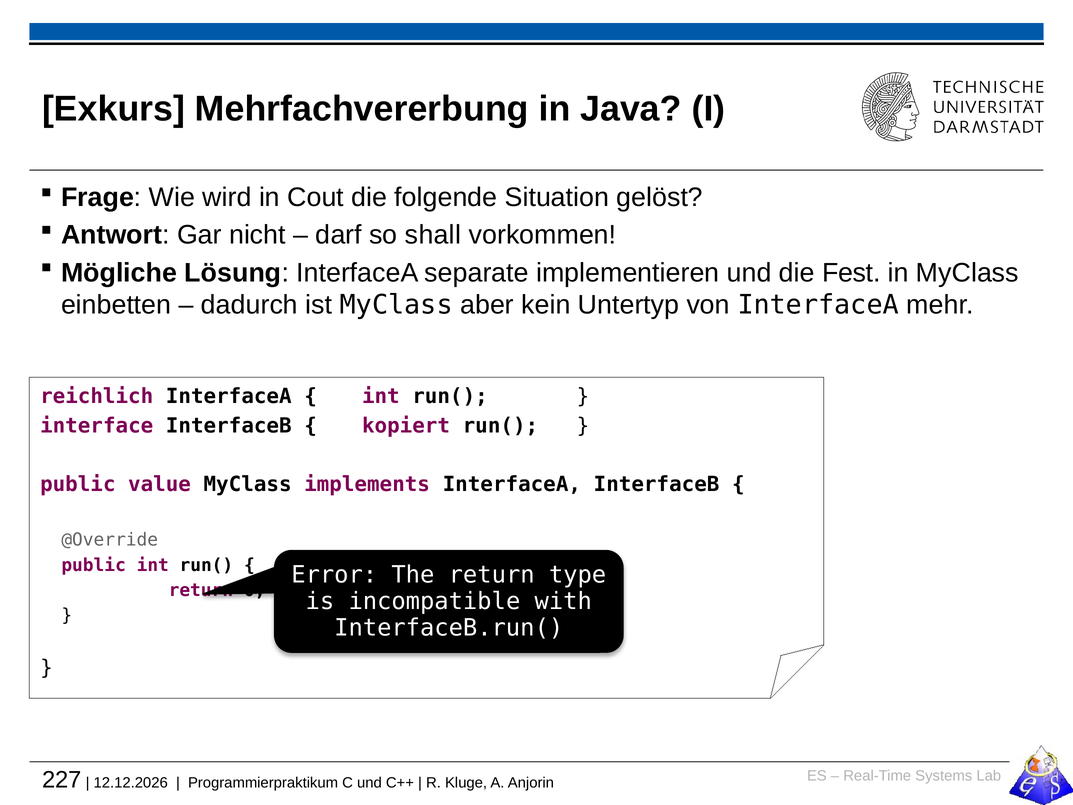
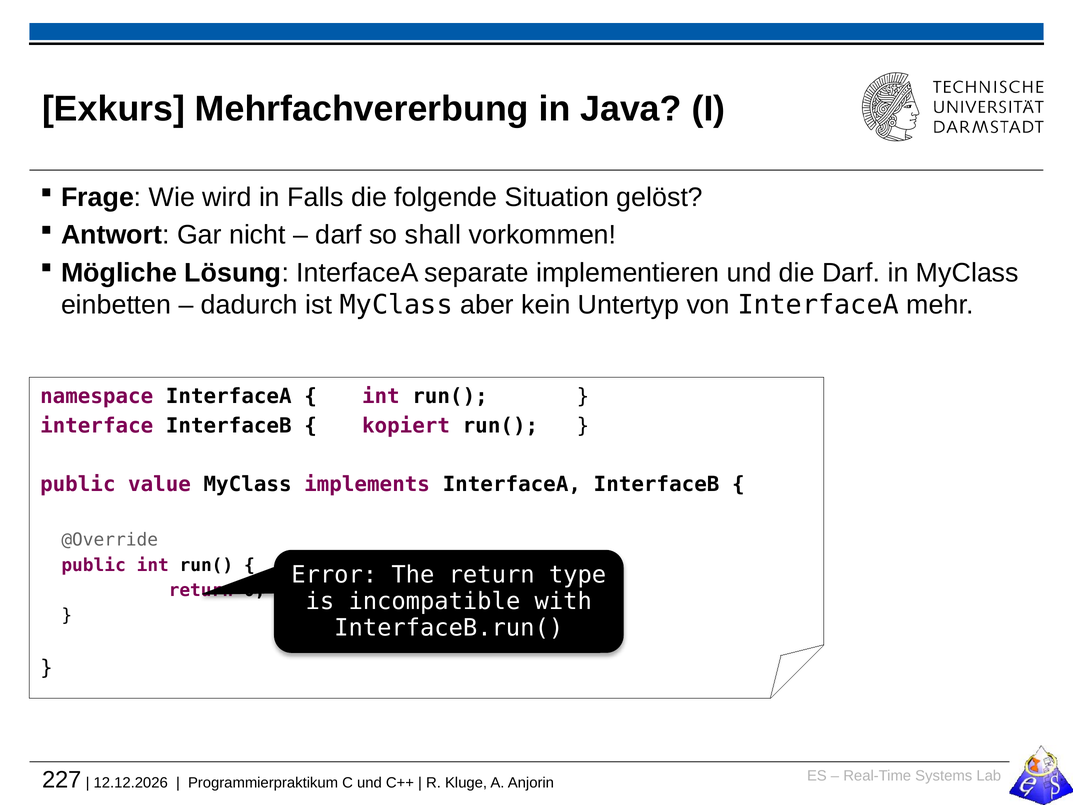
Cout: Cout -> Falls
die Fest: Fest -> Darf
reichlich: reichlich -> namespace
